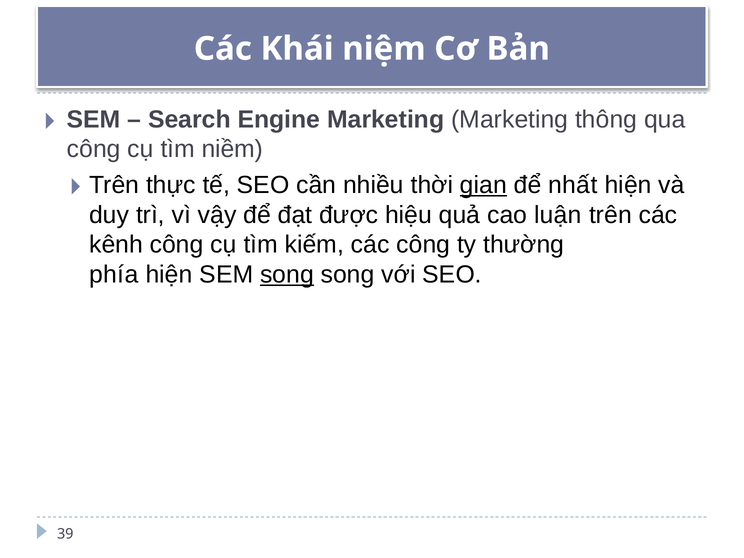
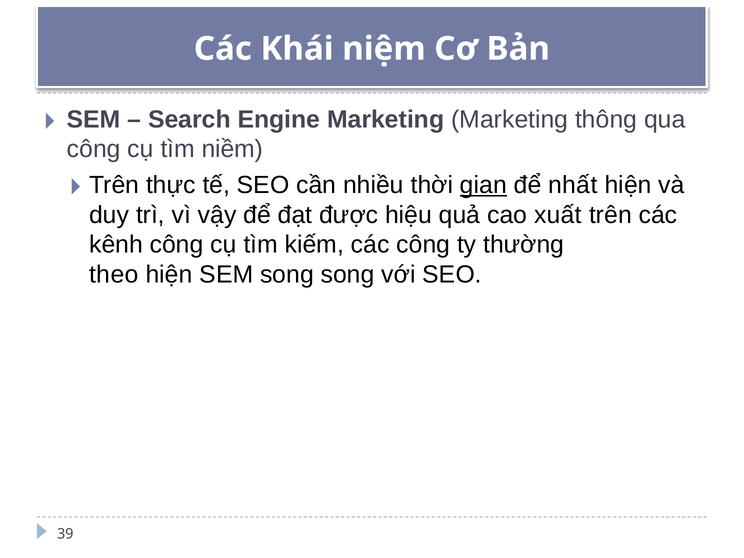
luận: luận -> xuất
phía: phía -> theo
song at (287, 275) underline: present -> none
